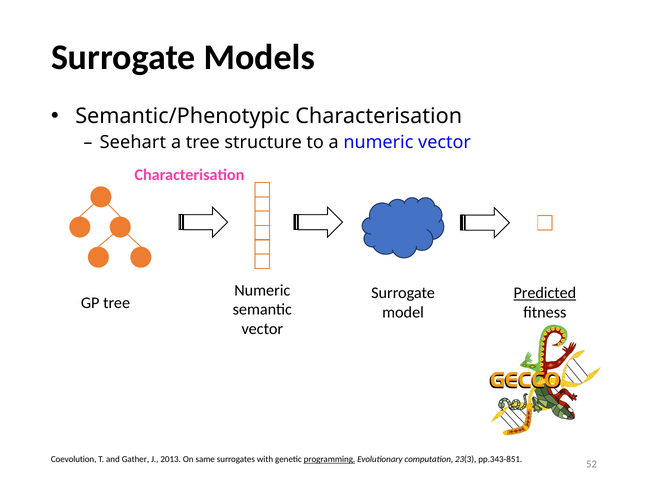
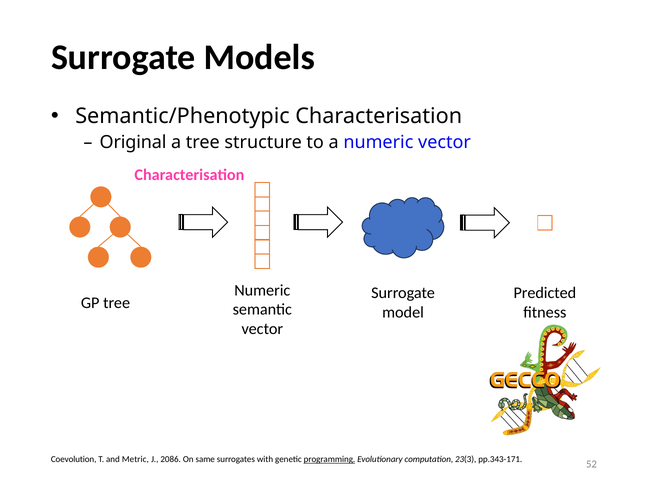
Seehart: Seehart -> Original
Predicted underline: present -> none
Gather: Gather -> Metric
2013: 2013 -> 2086
pp.343-851: pp.343-851 -> pp.343-171
